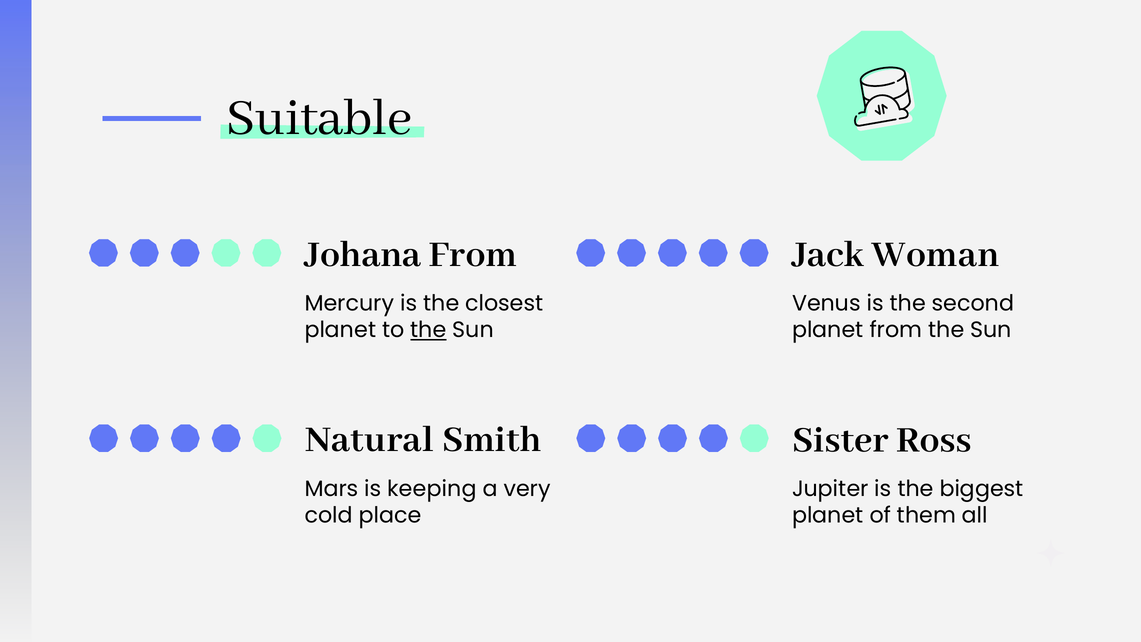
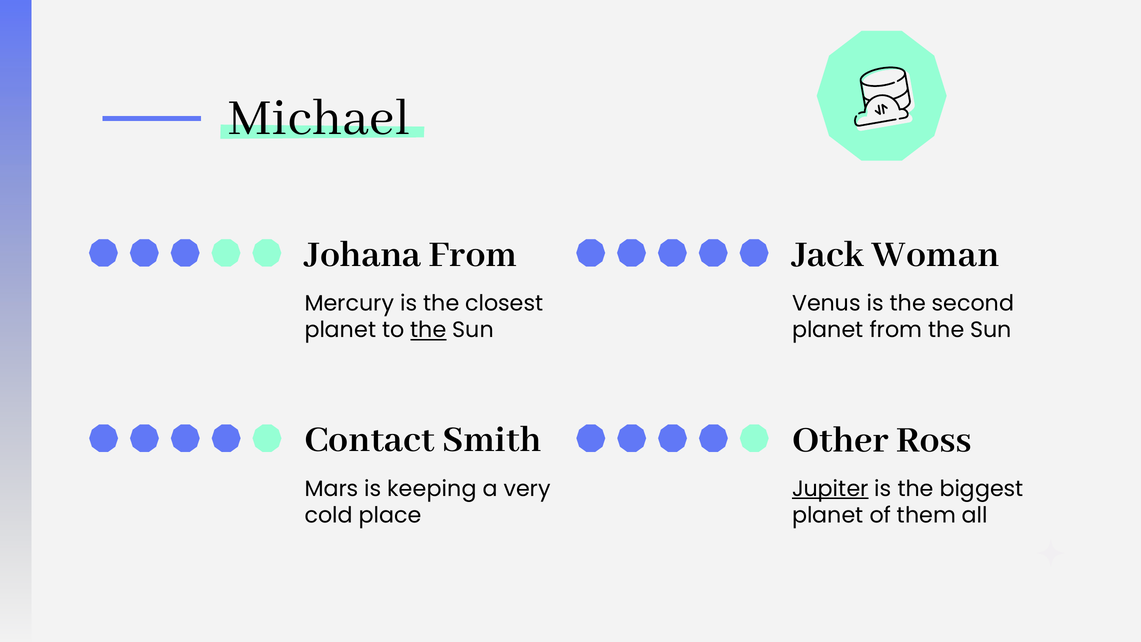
Suitable: Suitable -> Michael
Natural: Natural -> Contact
Sister: Sister -> Other
Jupiter underline: none -> present
